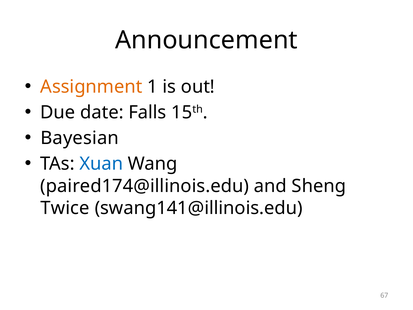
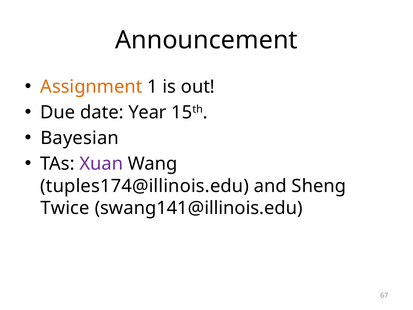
Falls: Falls -> Year
Xuan colour: blue -> purple
paired174@illinois.edu: paired174@illinois.edu -> tuples174@illinois.edu
